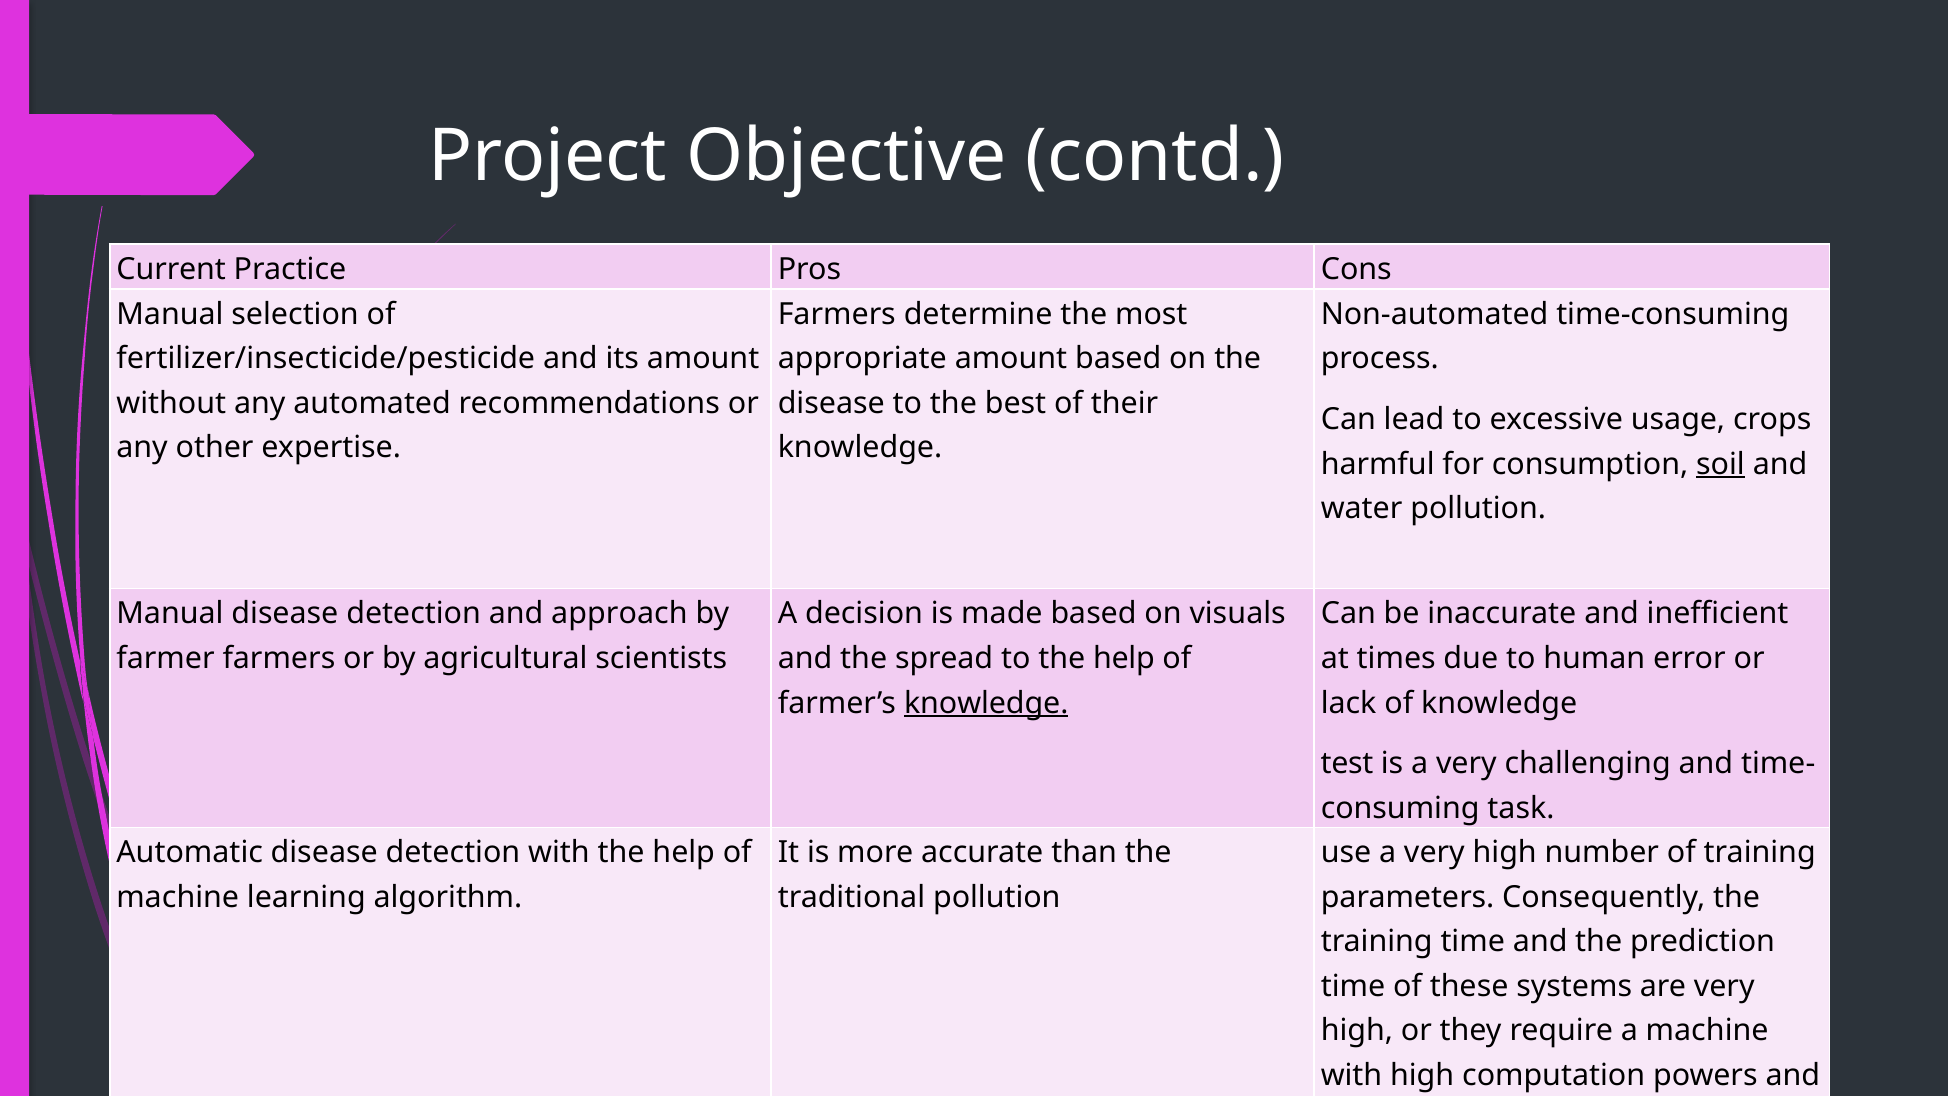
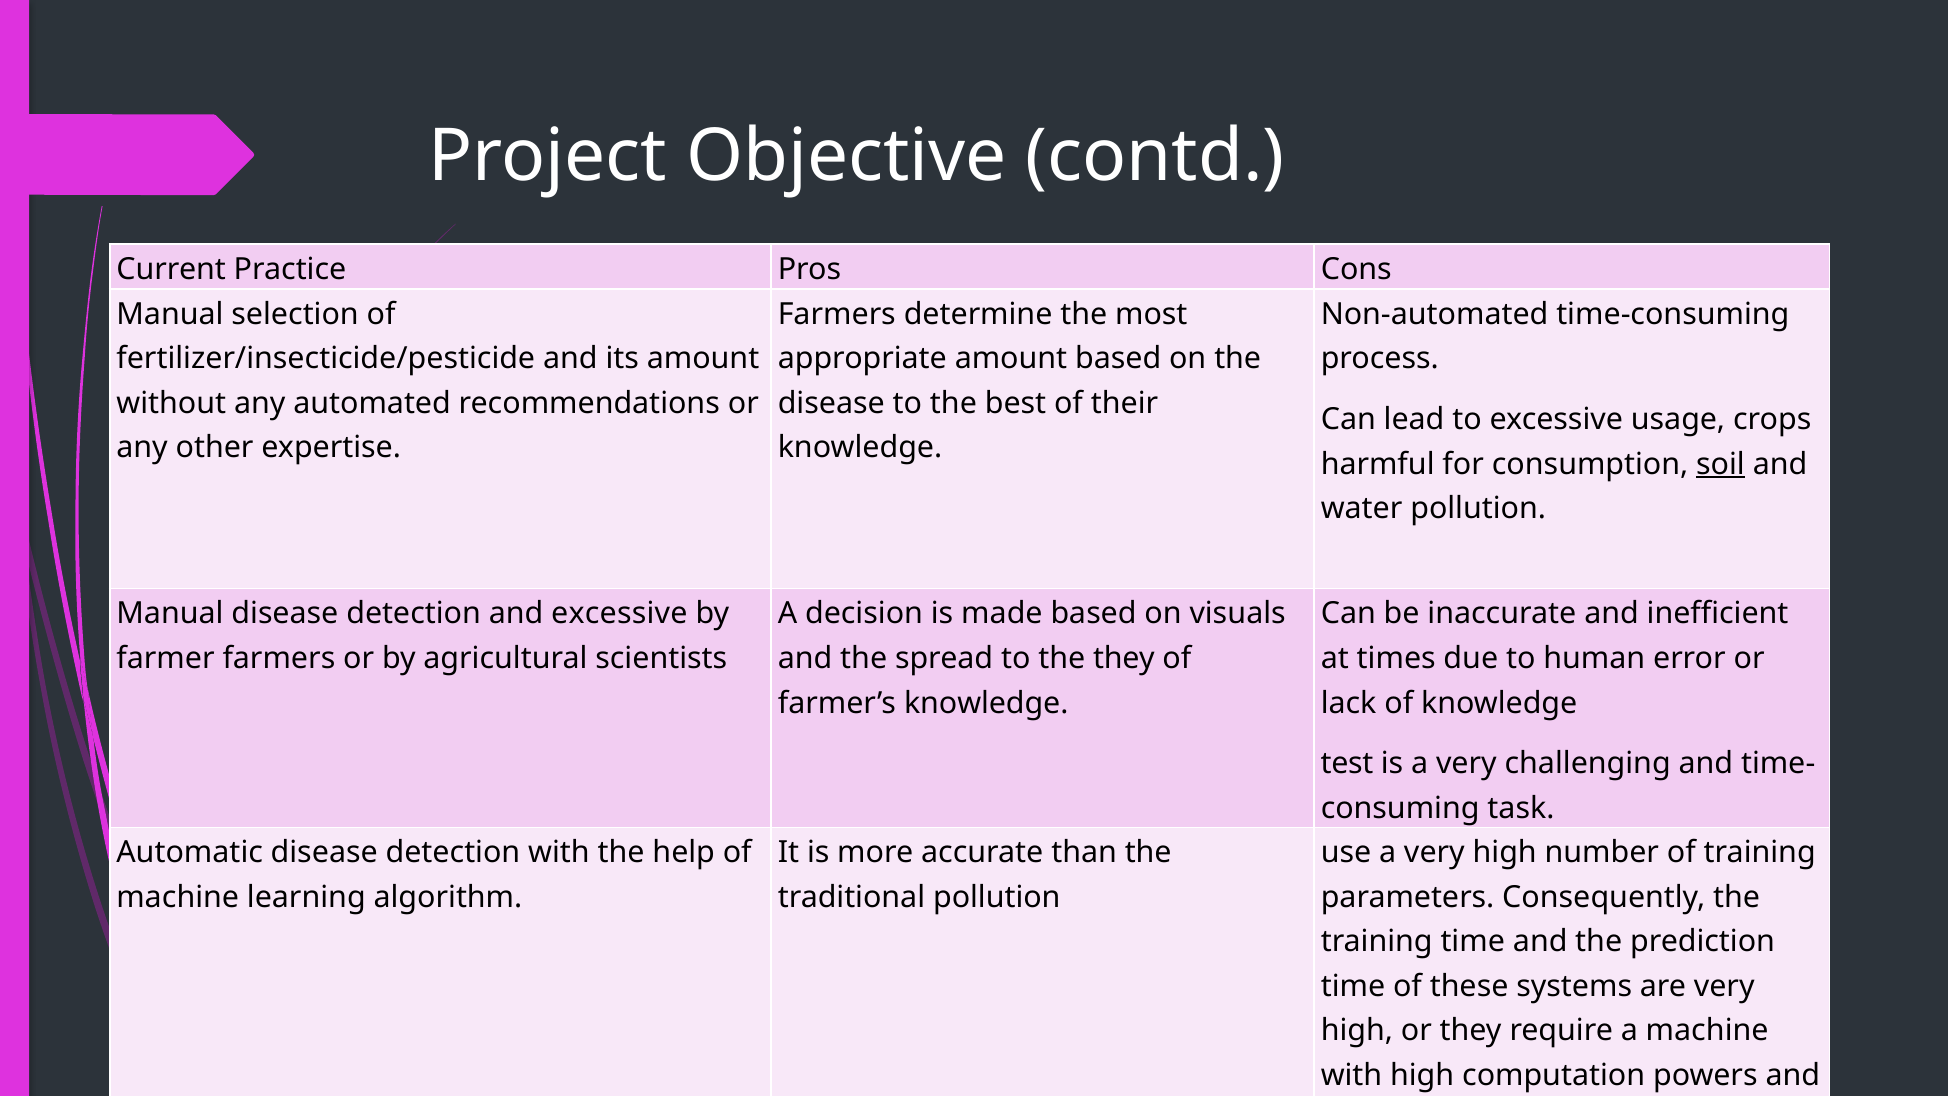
and approach: approach -> excessive
to the help: help -> they
knowledge at (986, 703) underline: present -> none
